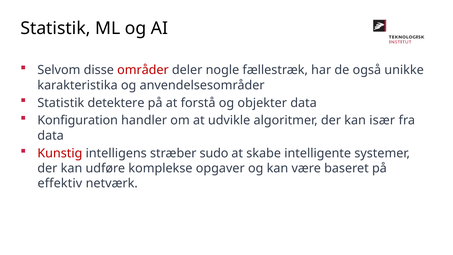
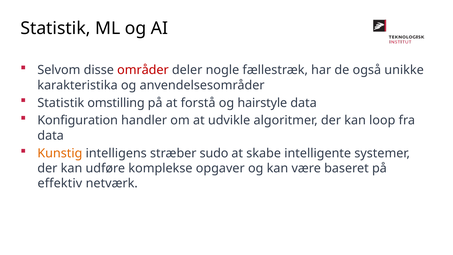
detektere: detektere -> omstilling
objekter: objekter -> hairstyle
især: især -> loop
Kunstig colour: red -> orange
